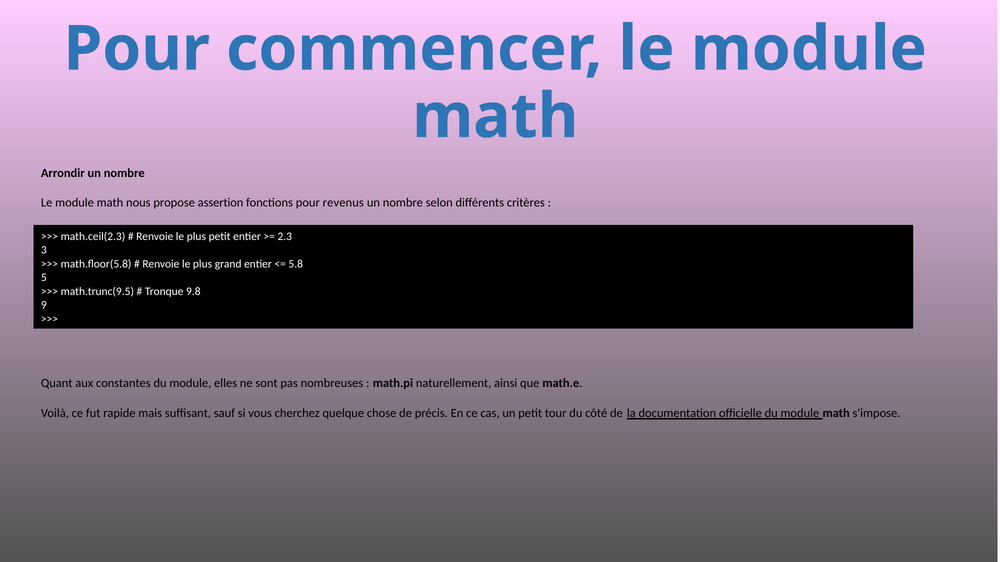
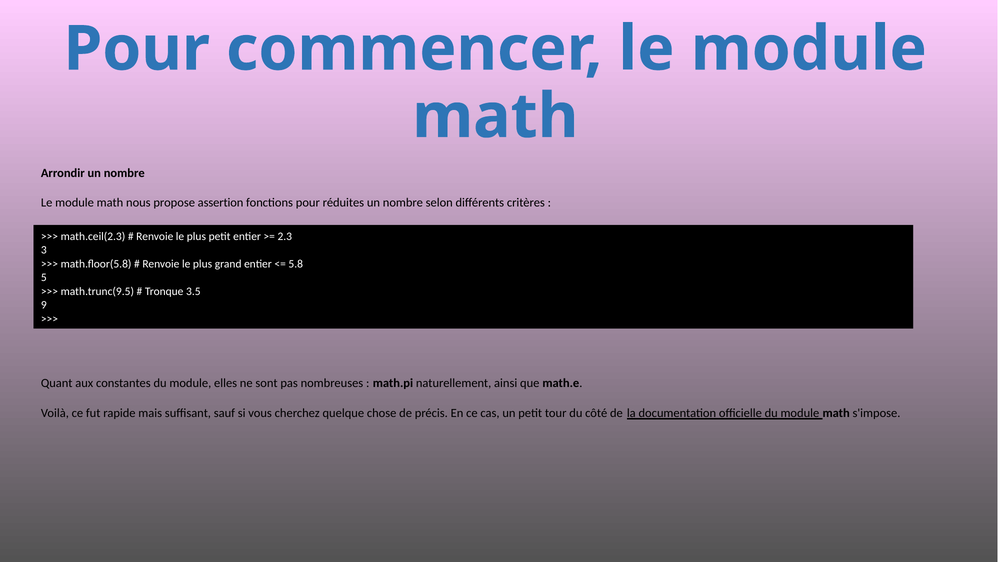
revenus: revenus -> réduites
9.8: 9.8 -> 3.5
